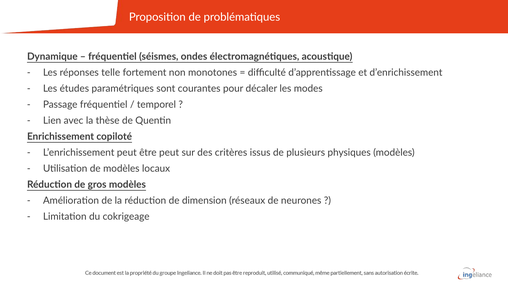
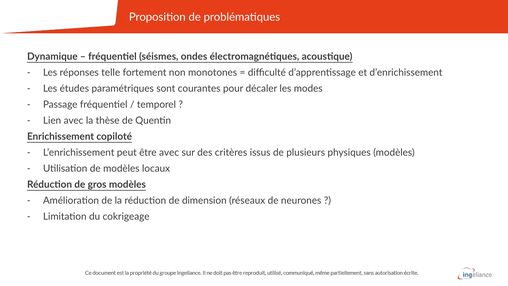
être peut: peut -> avec
